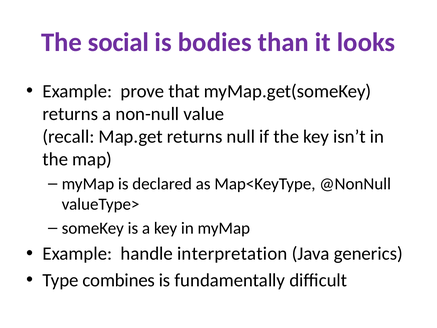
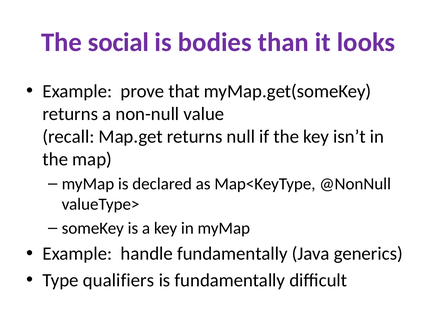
handle interpretation: interpretation -> fundamentally
combines: combines -> qualifiers
